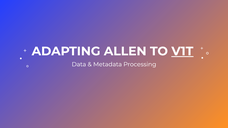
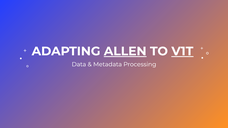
ALLEN underline: none -> present
